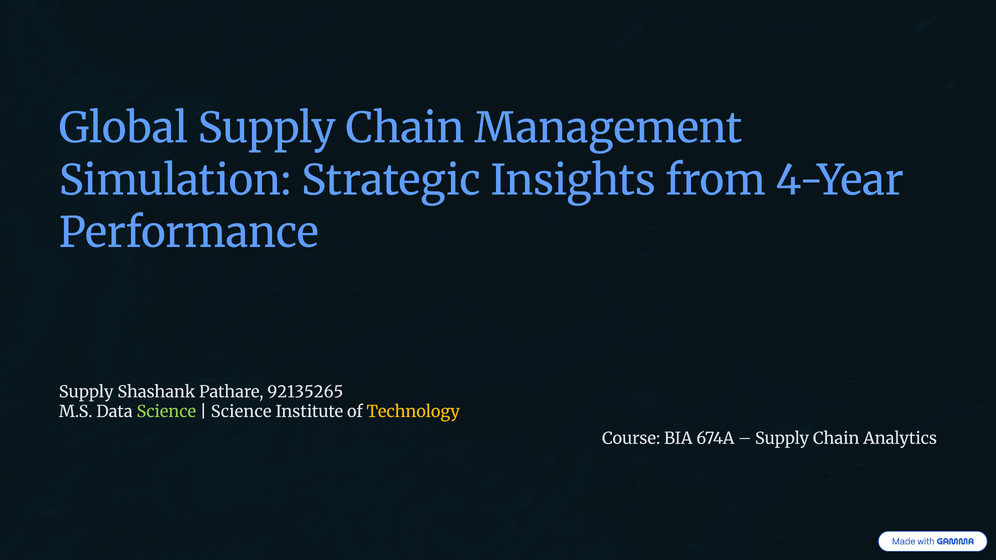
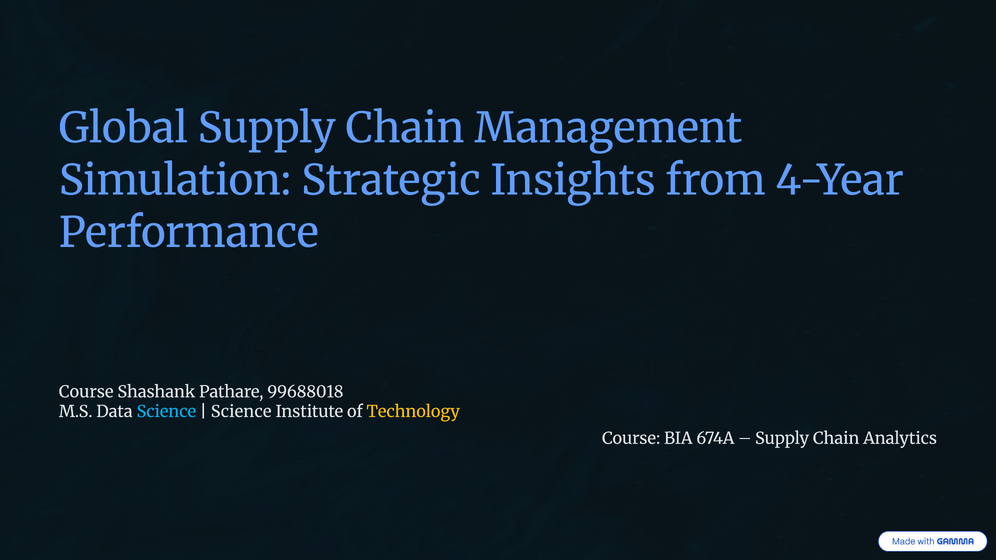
Supply at (86, 392): Supply -> Course
92135265: 92135265 -> 99688018
Science at (166, 412) colour: light green -> light blue
